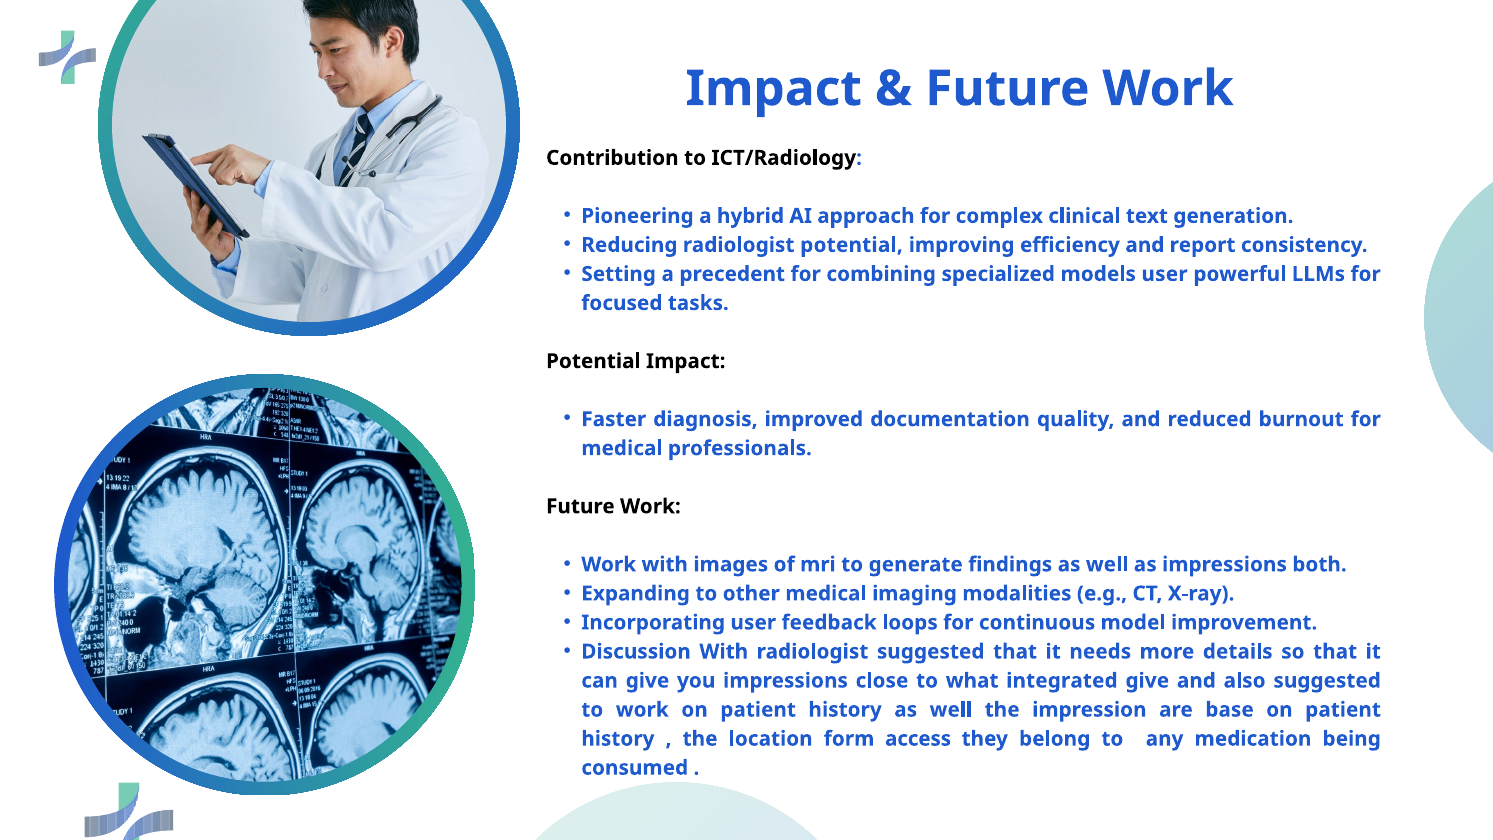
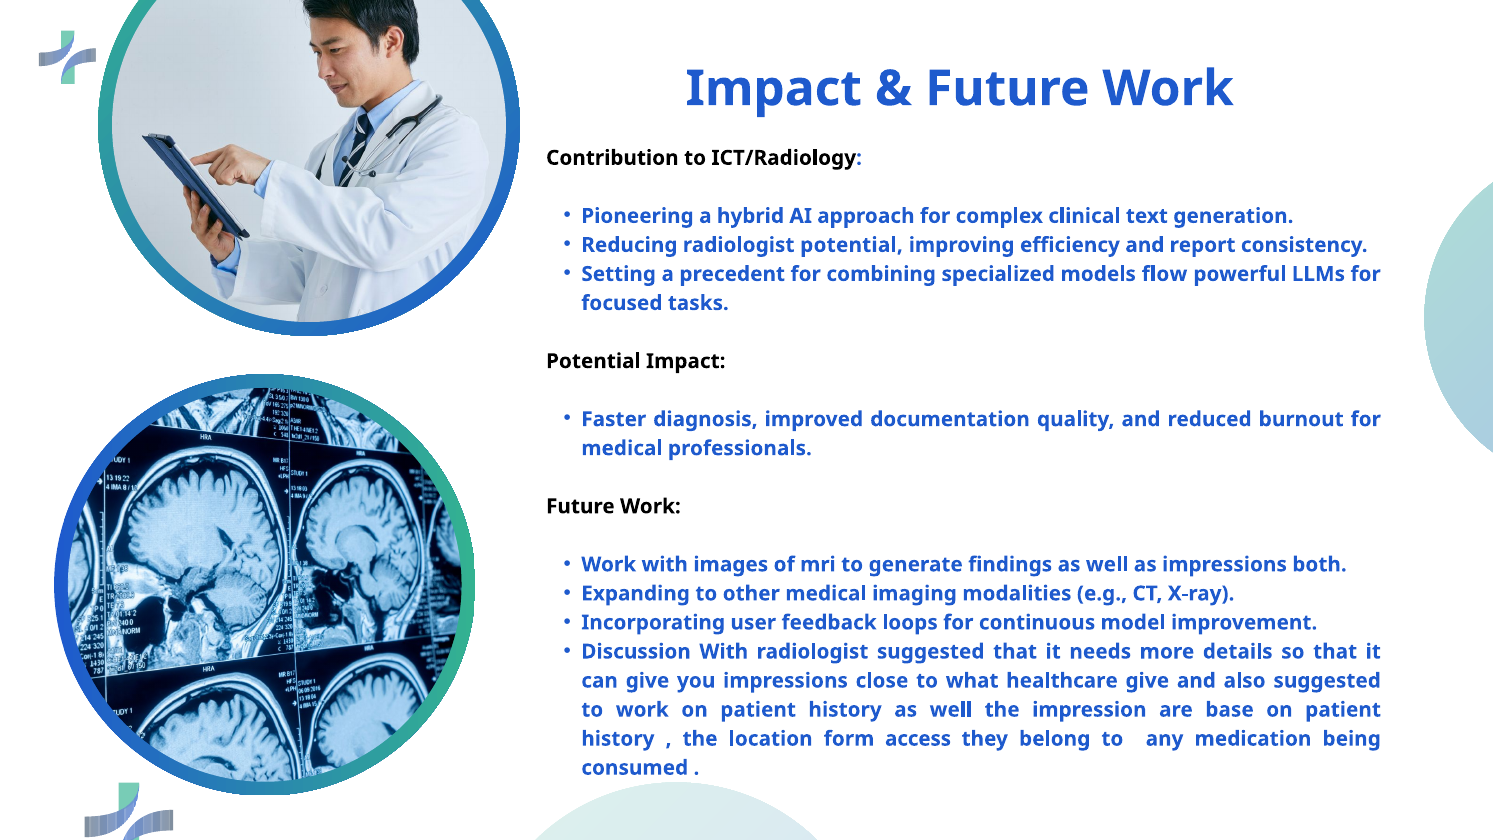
models user: user -> flow
integrated: integrated -> healthcare
